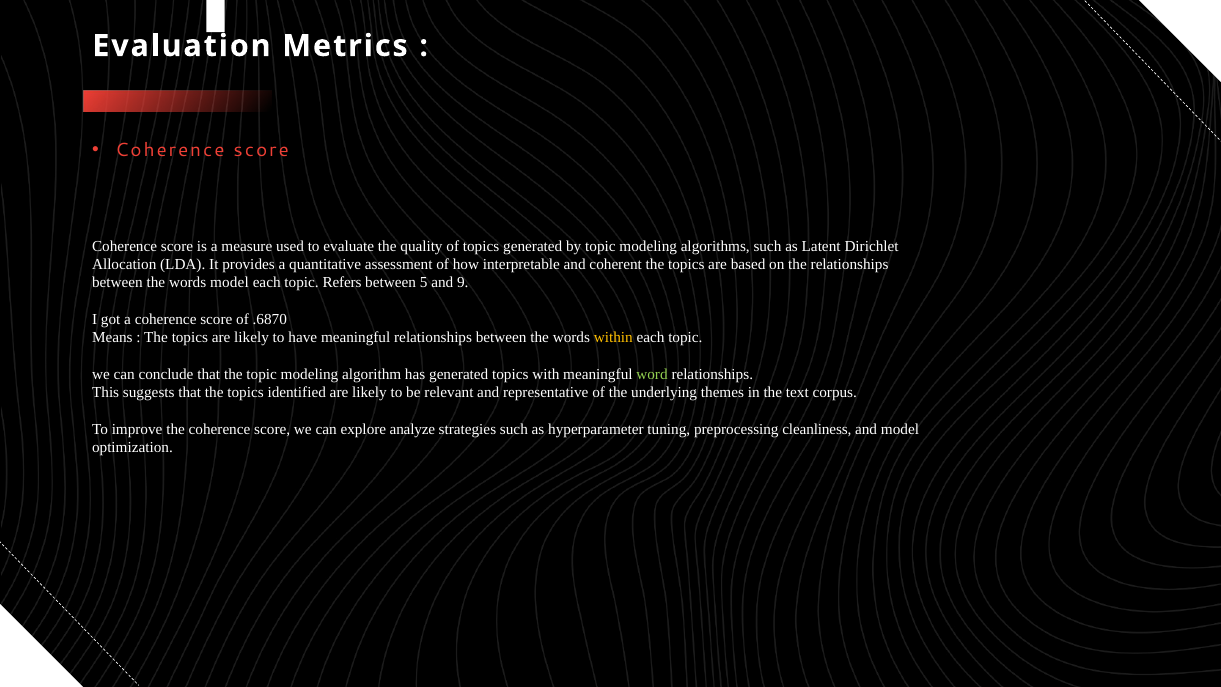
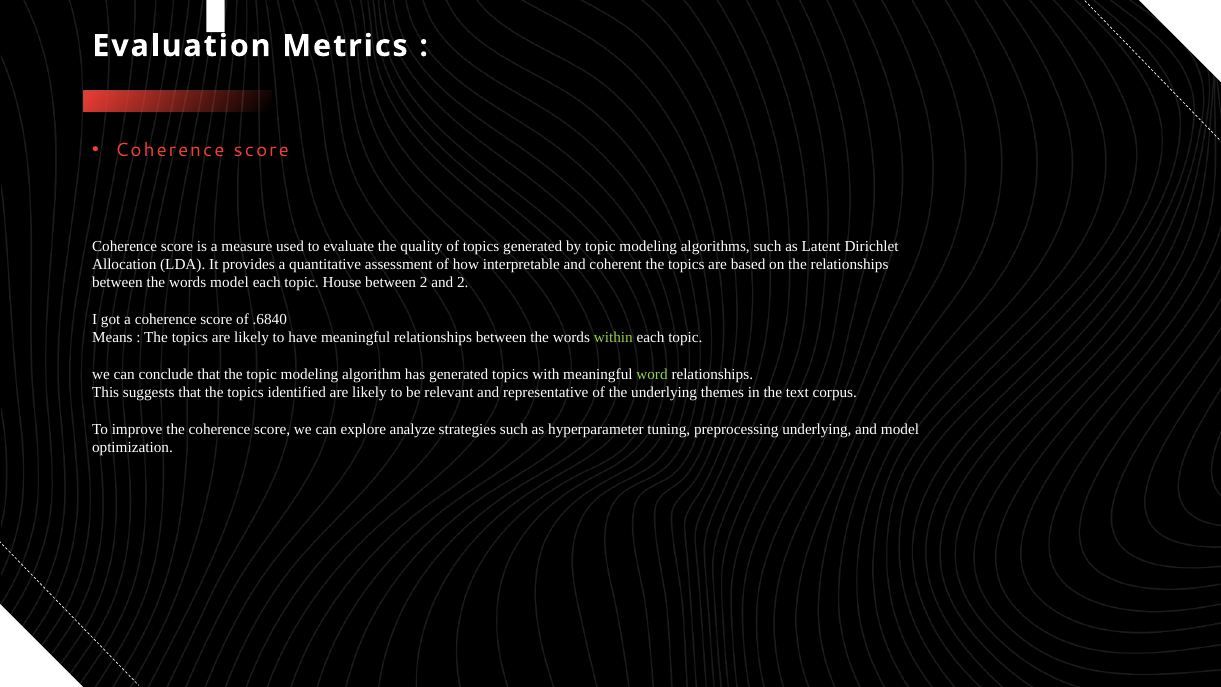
Refers: Refers -> House
between 5: 5 -> 2
and 9: 9 -> 2
.6870: .6870 -> .6840
within colour: yellow -> light green
preprocessing cleanliness: cleanliness -> underlying
